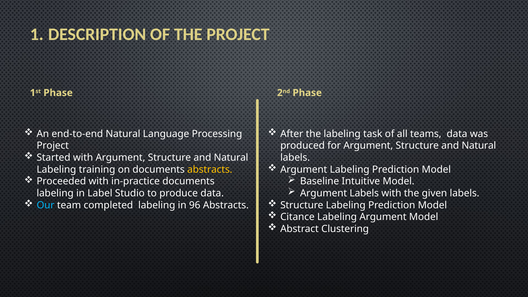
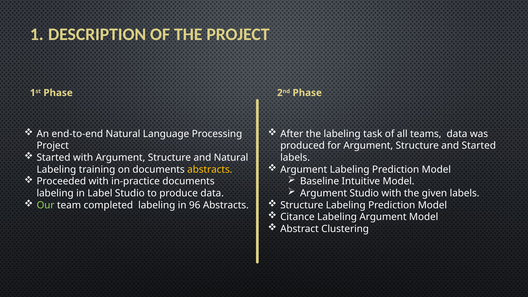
Natural at (479, 146): Natural -> Started
Argument Labels: Labels -> Studio
Our colour: light blue -> light green
